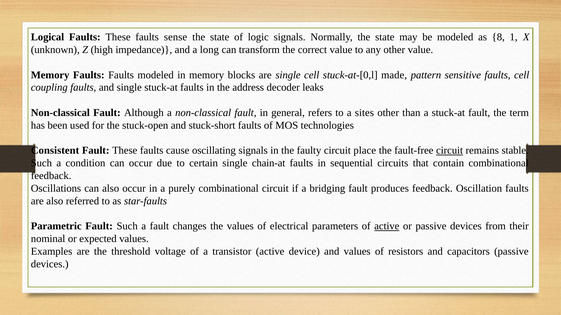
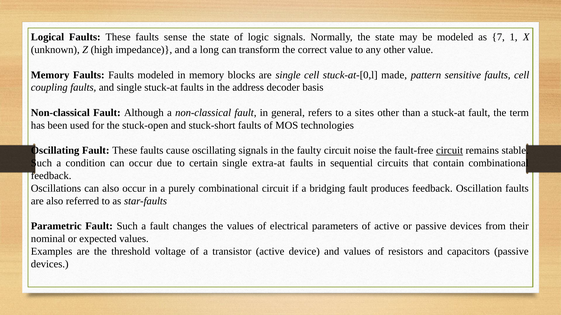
8: 8 -> 7
leaks: leaks -> basis
Consistent at (55, 151): Consistent -> Oscillating
place: place -> noise
chain-at: chain-at -> extra-at
active at (387, 227) underline: present -> none
